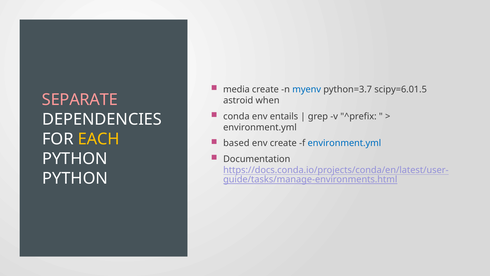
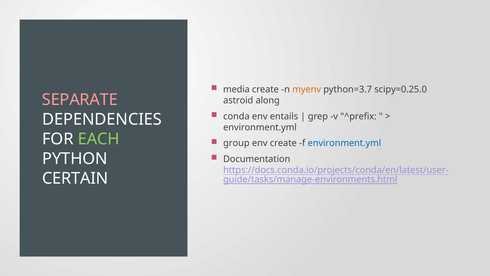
myenv colour: blue -> orange
scipy=6.01.5: scipy=6.01.5 -> scipy=0.25.0
when: when -> along
EACH colour: yellow -> light green
based: based -> group
PYTHON at (75, 178): PYTHON -> CERTAIN
